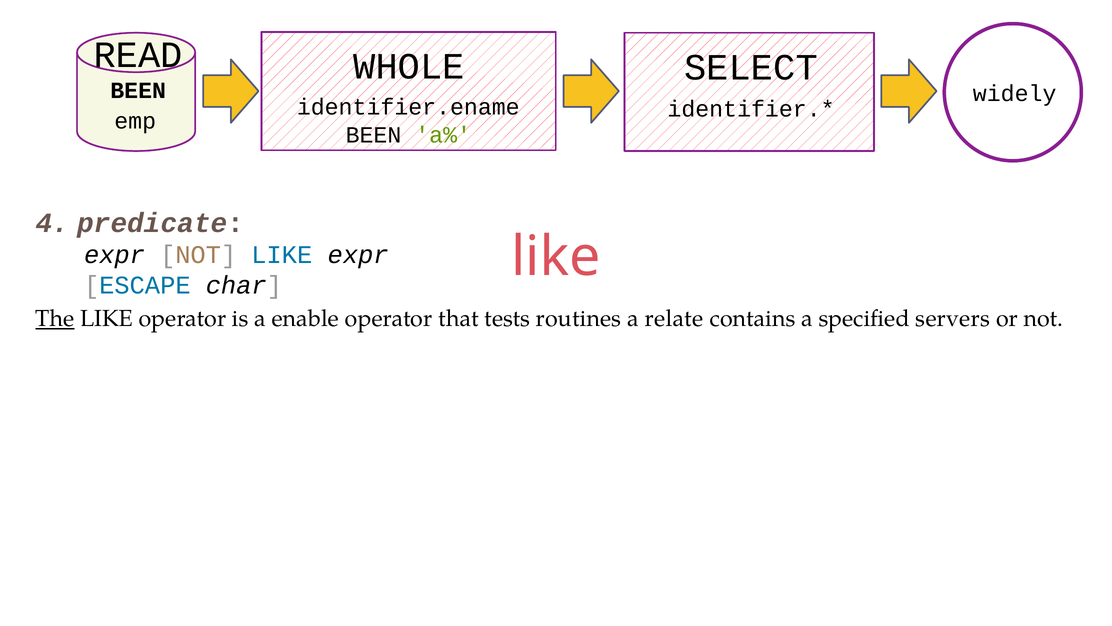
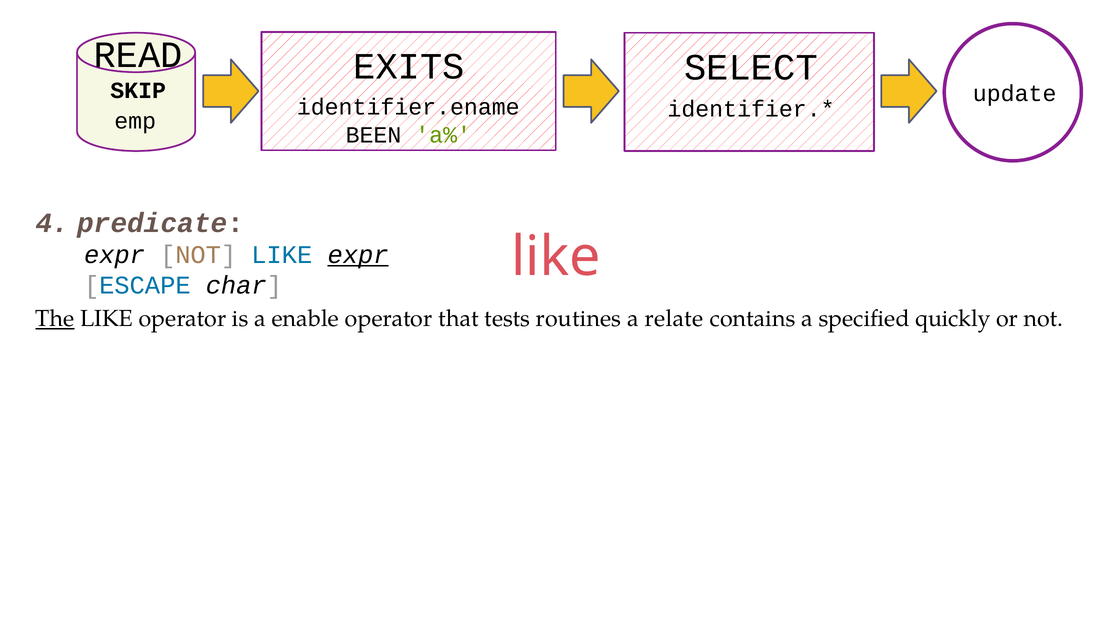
WHOLE: WHOLE -> EXITS
BEEN at (138, 90): BEEN -> SKIP
widely: widely -> update
expr at (358, 254) underline: none -> present
servers: servers -> quickly
